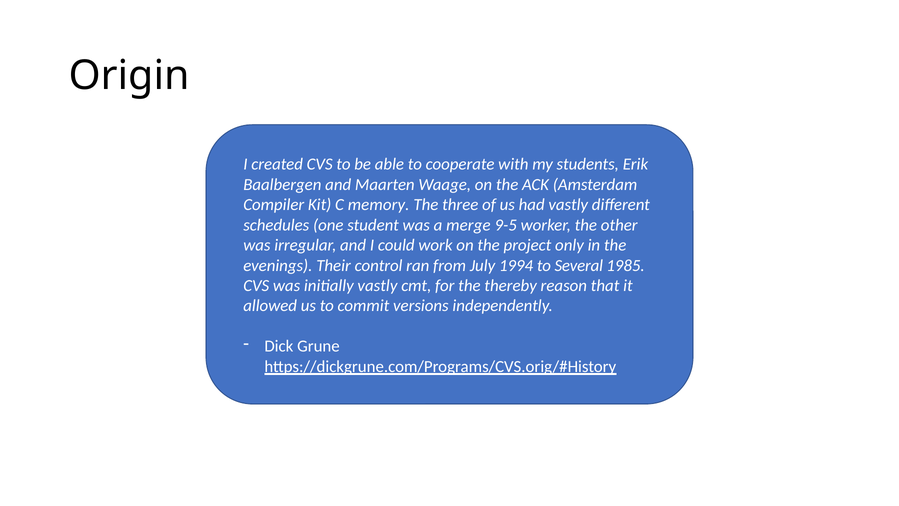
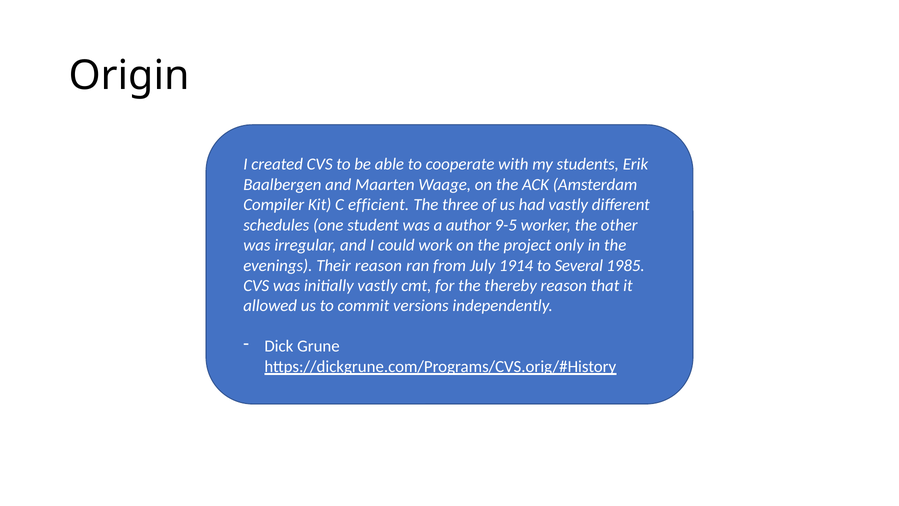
memory: memory -> efficient
merge: merge -> author
Their control: control -> reason
1994: 1994 -> 1914
